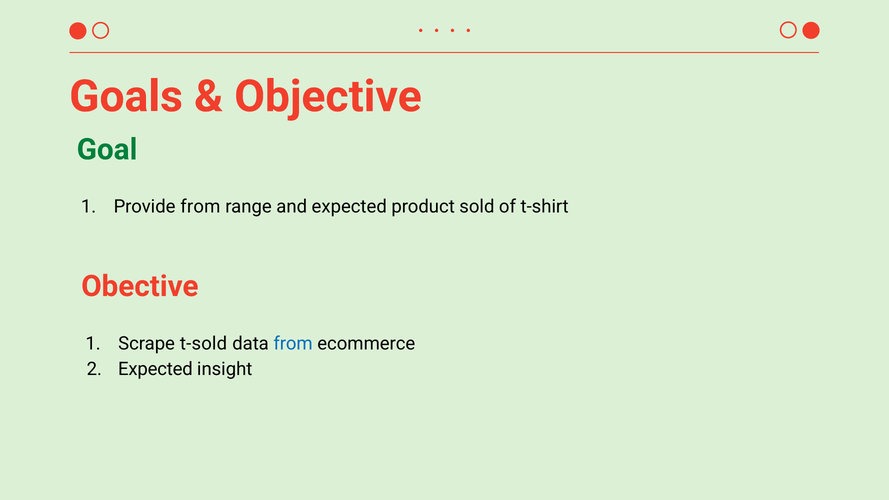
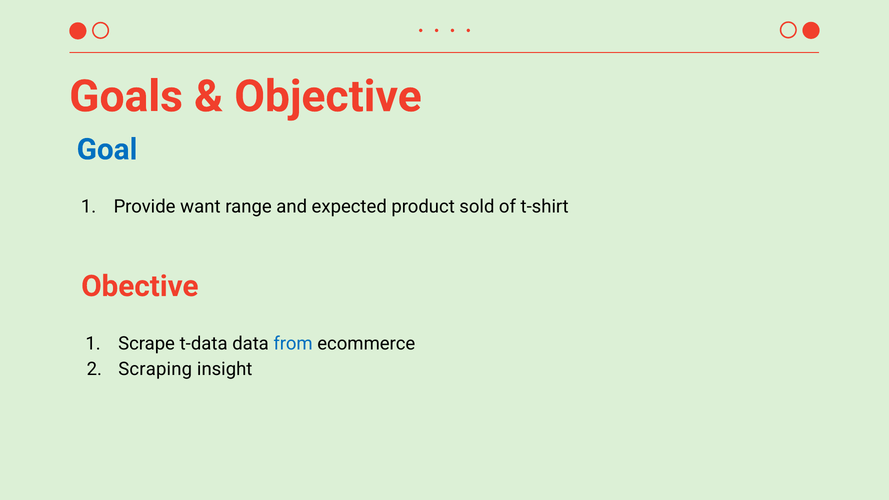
Goal colour: green -> blue
Provide from: from -> want
t-sold: t-sold -> t-data
Expected at (155, 369): Expected -> Scraping
